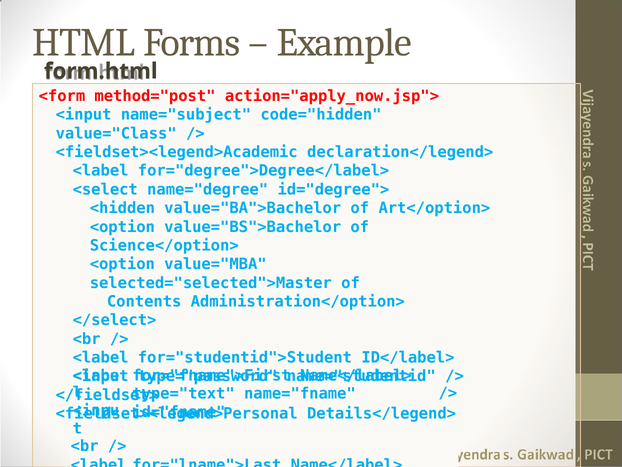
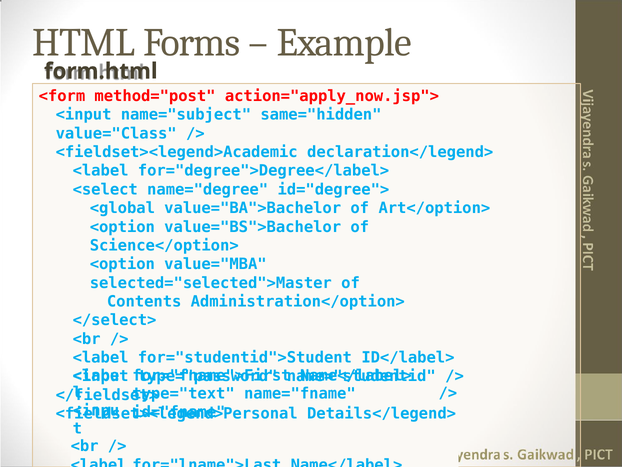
code="hidden: code="hidden -> same="hidden
<hidden: <hidden -> <global
